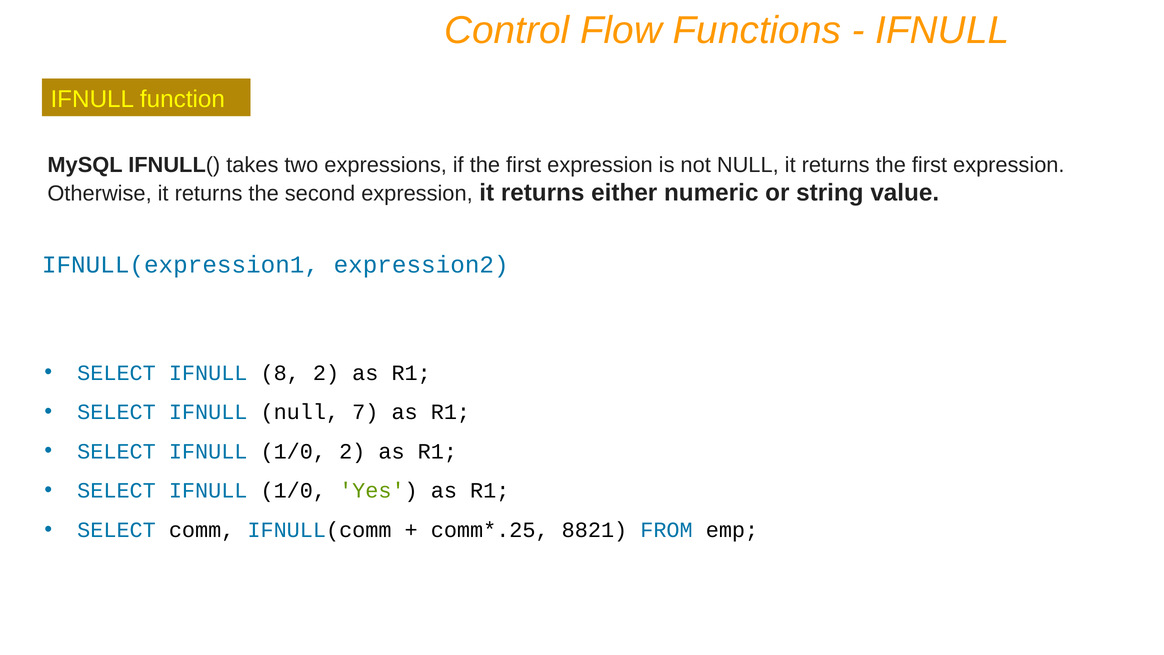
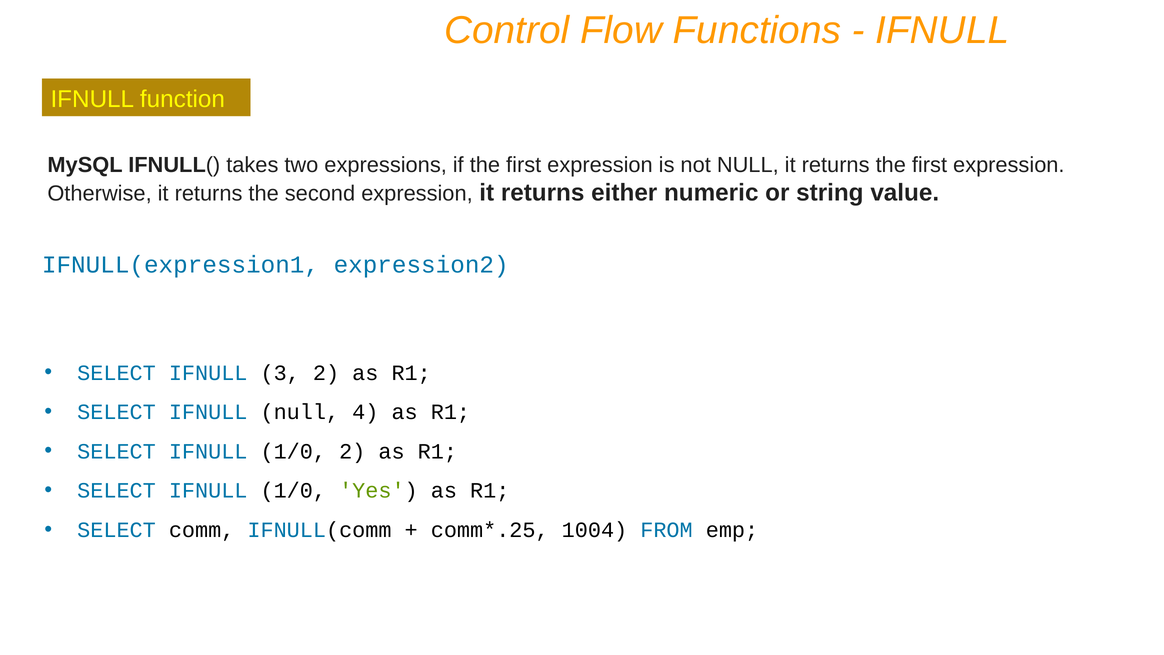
8: 8 -> 3
7: 7 -> 4
8821: 8821 -> 1004
